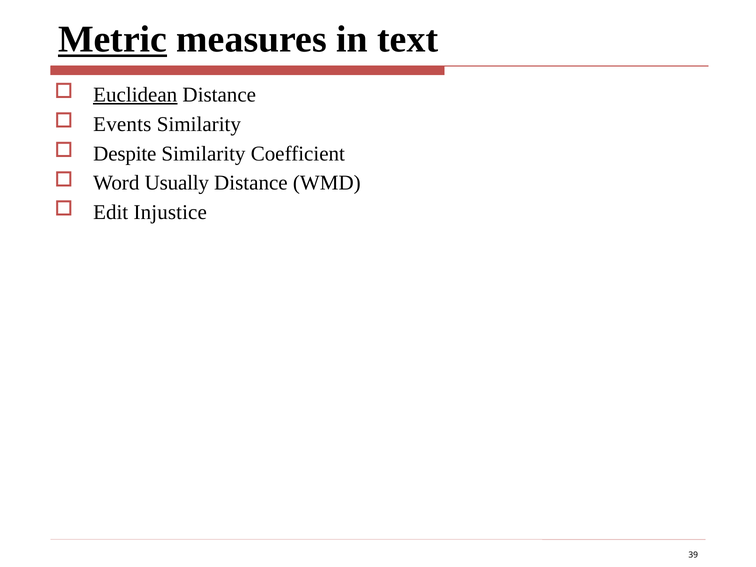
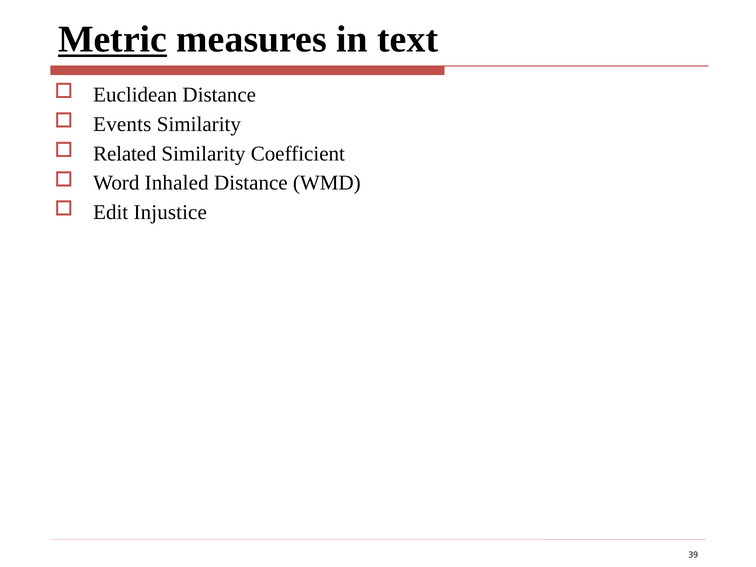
Euclidean underline: present -> none
Despite: Despite -> Related
Usually: Usually -> Inhaled
